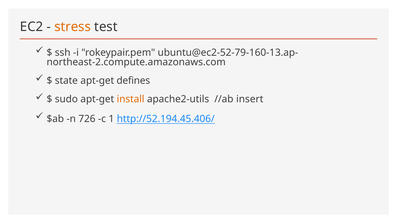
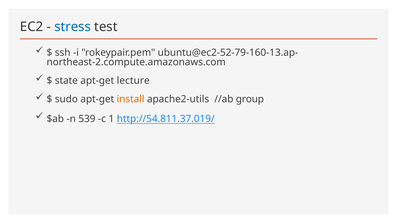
stress colour: orange -> blue
defines: defines -> lecture
insert: insert -> group
726: 726 -> 539
http://52.194.45.406/: http://52.194.45.406/ -> http://54.811.37.019/
